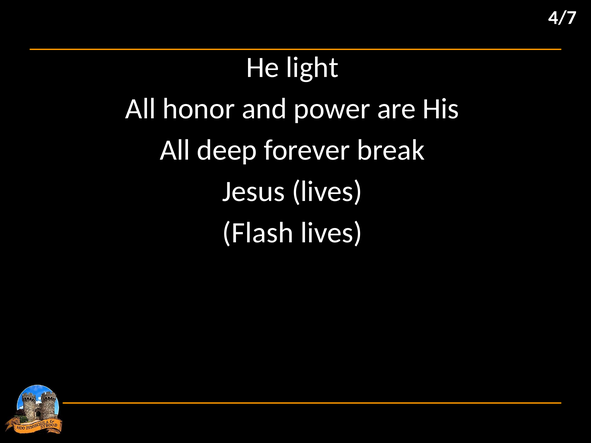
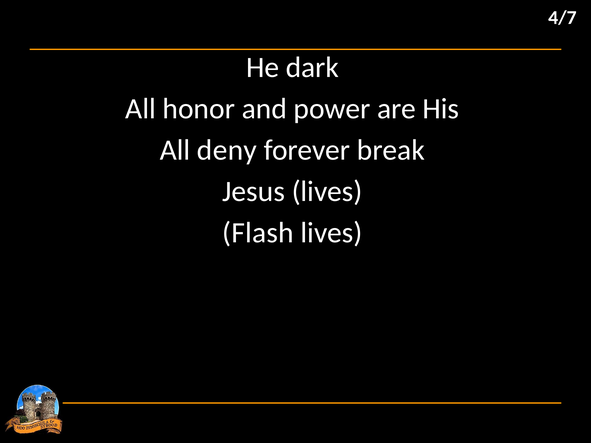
light: light -> dark
deep: deep -> deny
